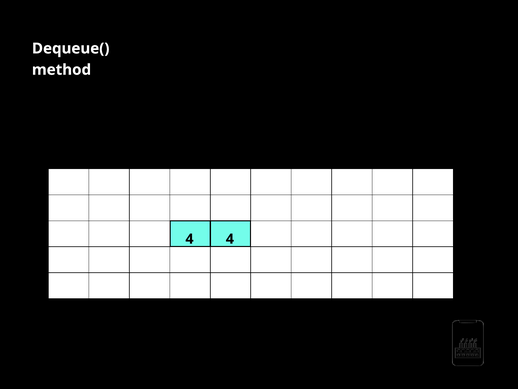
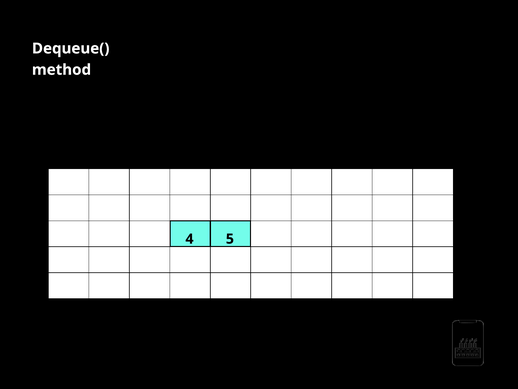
4 4: 4 -> 5
